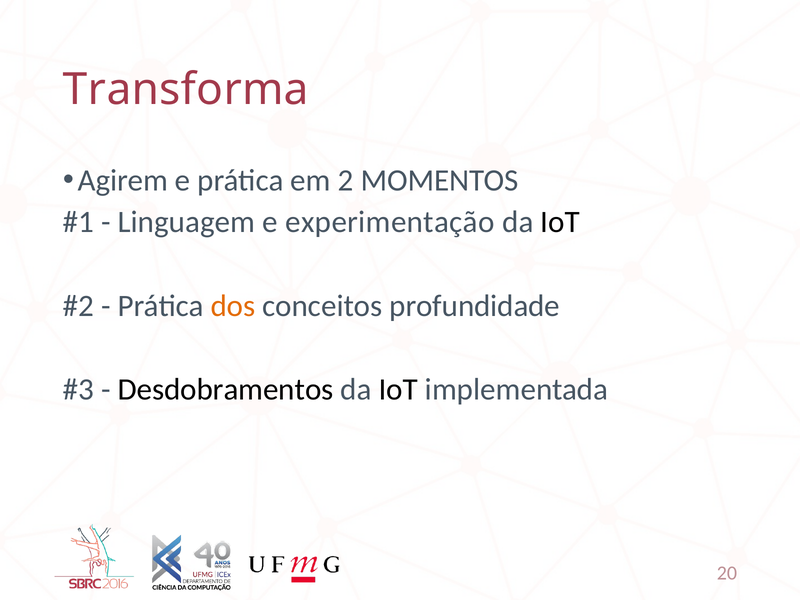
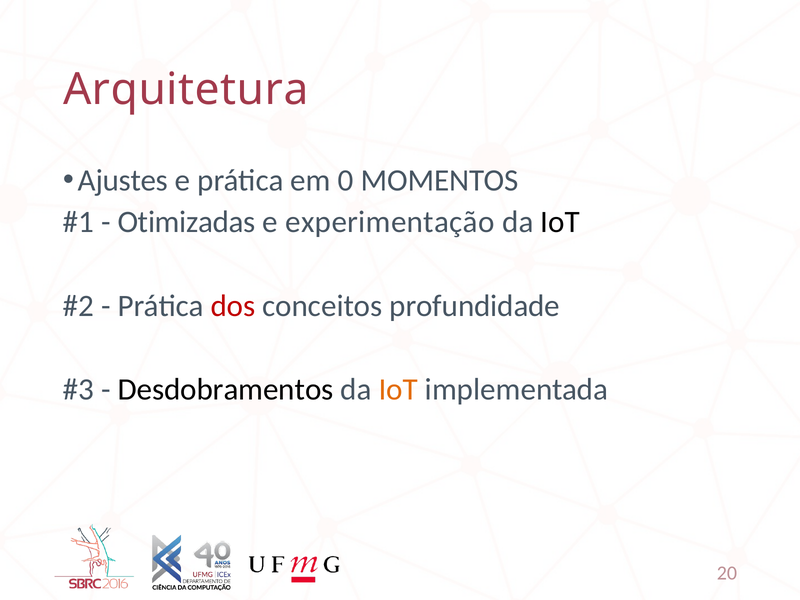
Transforma: Transforma -> Arquitetura
Agirem: Agirem -> Ajustes
2: 2 -> 0
Linguagem: Linguagem -> Otimizadas
dos colour: orange -> red
IoT at (398, 390) colour: black -> orange
